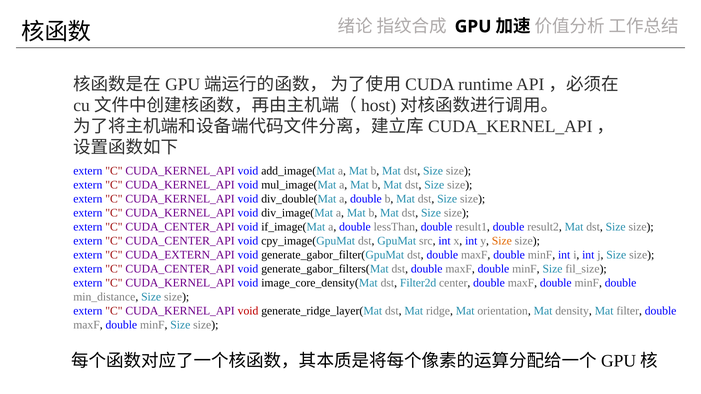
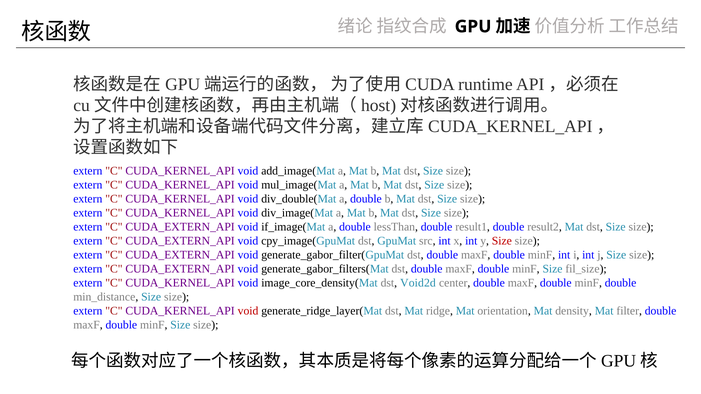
CUDA_CENTER_API at (180, 227): CUDA_CENTER_API -> CUDA_EXTERN_API
CUDA_CENTER_API at (180, 241): CUDA_CENTER_API -> CUDA_EXTERN_API
Size at (502, 241) colour: orange -> red
CUDA_CENTER_API at (180, 269): CUDA_CENTER_API -> CUDA_EXTERN_API
Filter2d: Filter2d -> Void2d
